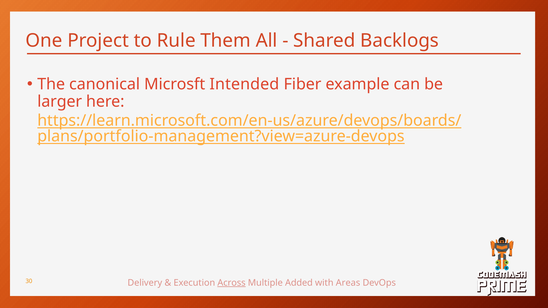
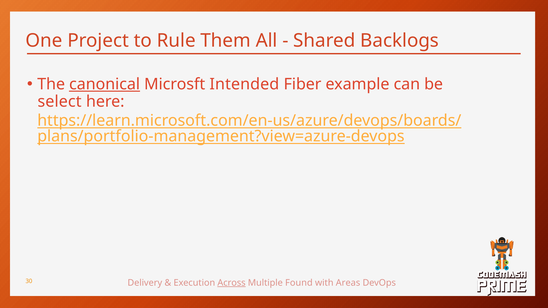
canonical underline: none -> present
larger: larger -> select
Added: Added -> Found
